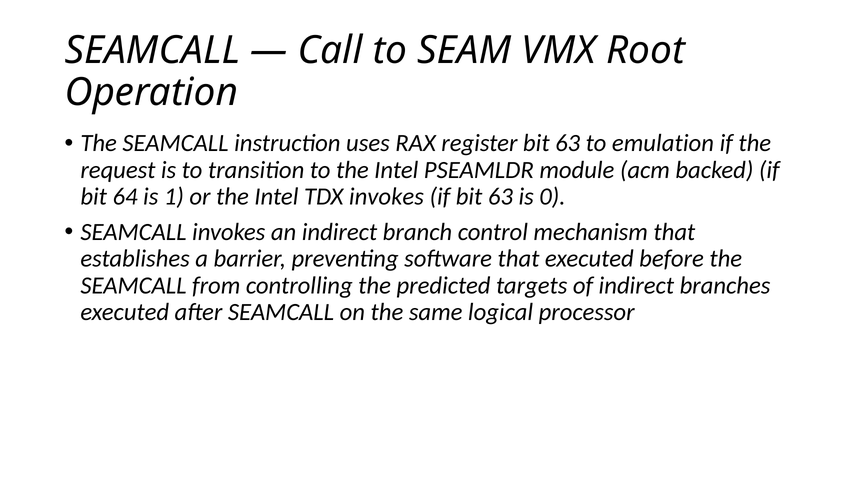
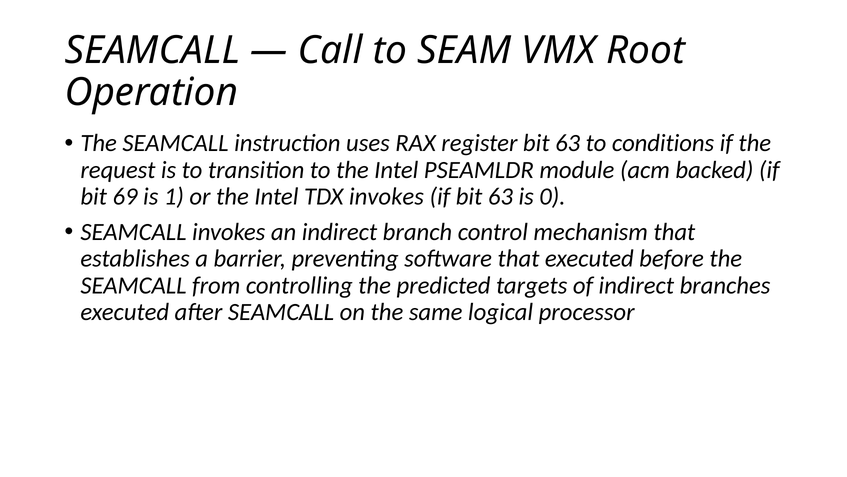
emulation: emulation -> conditions
64: 64 -> 69
